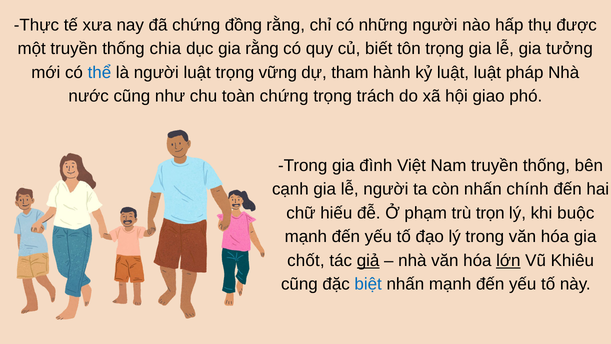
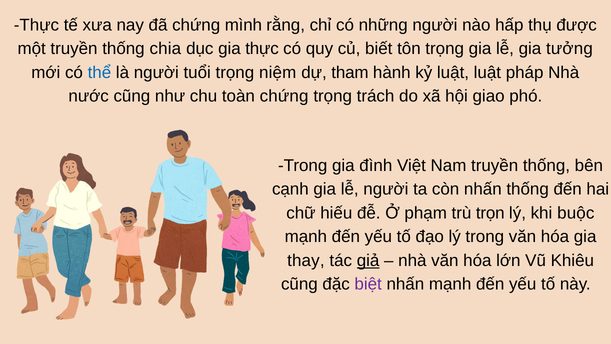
đồng: đồng -> mình
gia rằng: rằng -> thực
người luật: luật -> tuổi
vững: vững -> niệm
nhấn chính: chính -> thống
chốt: chốt -> thay
lớn underline: present -> none
biệt colour: blue -> purple
